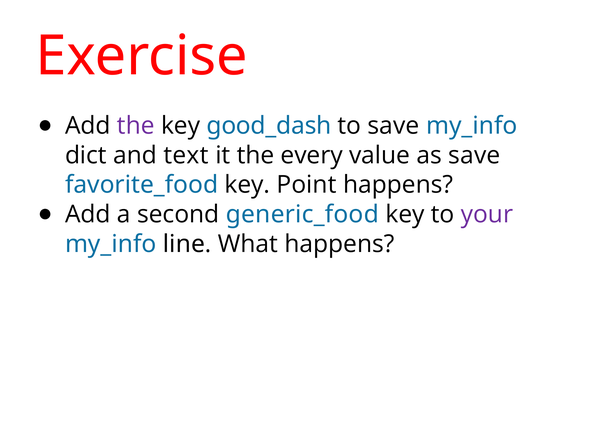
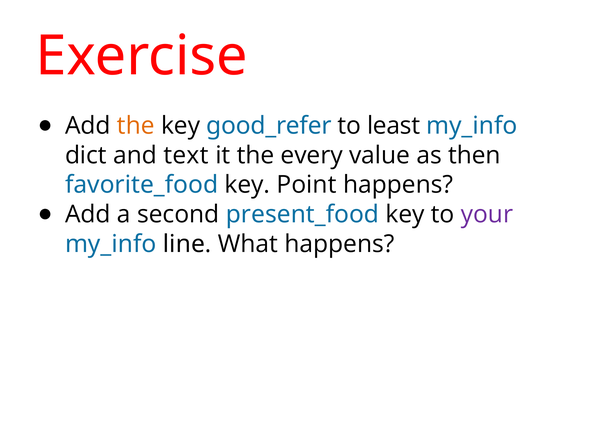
the at (136, 126) colour: purple -> orange
good_dash: good_dash -> good_refer
to save: save -> least
as save: save -> then
generic_food: generic_food -> present_food
